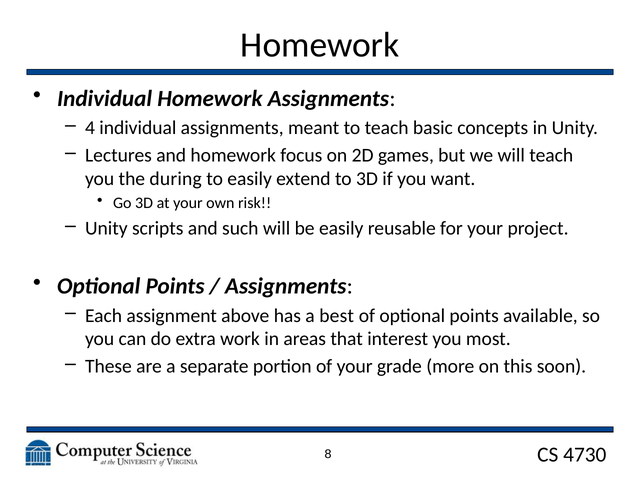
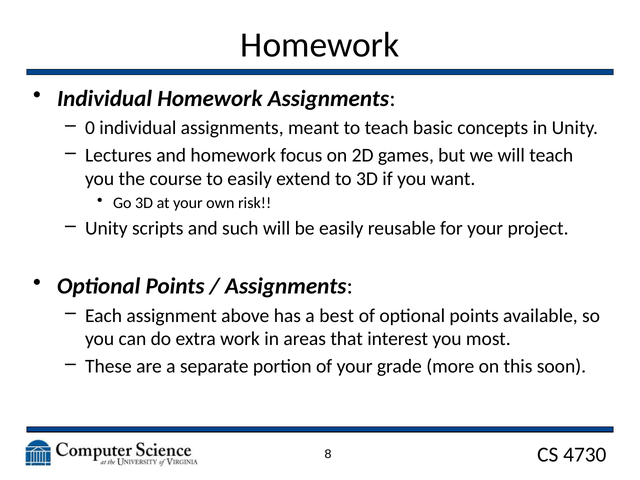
4: 4 -> 0
during: during -> course
